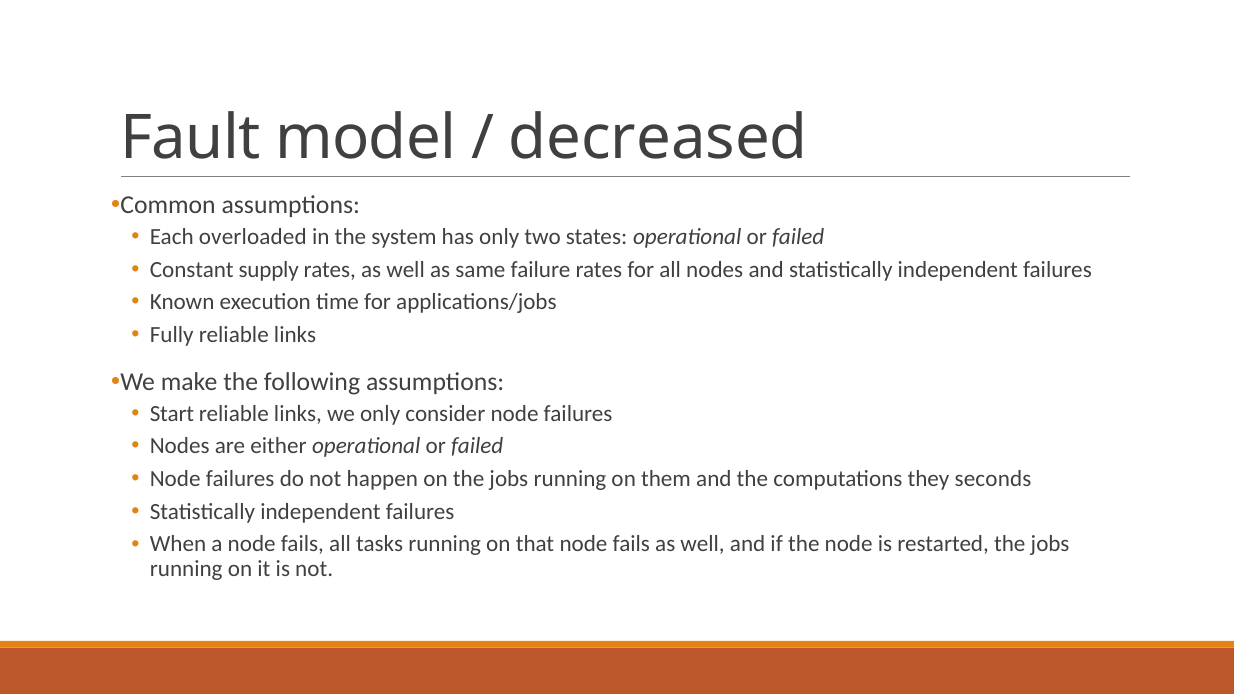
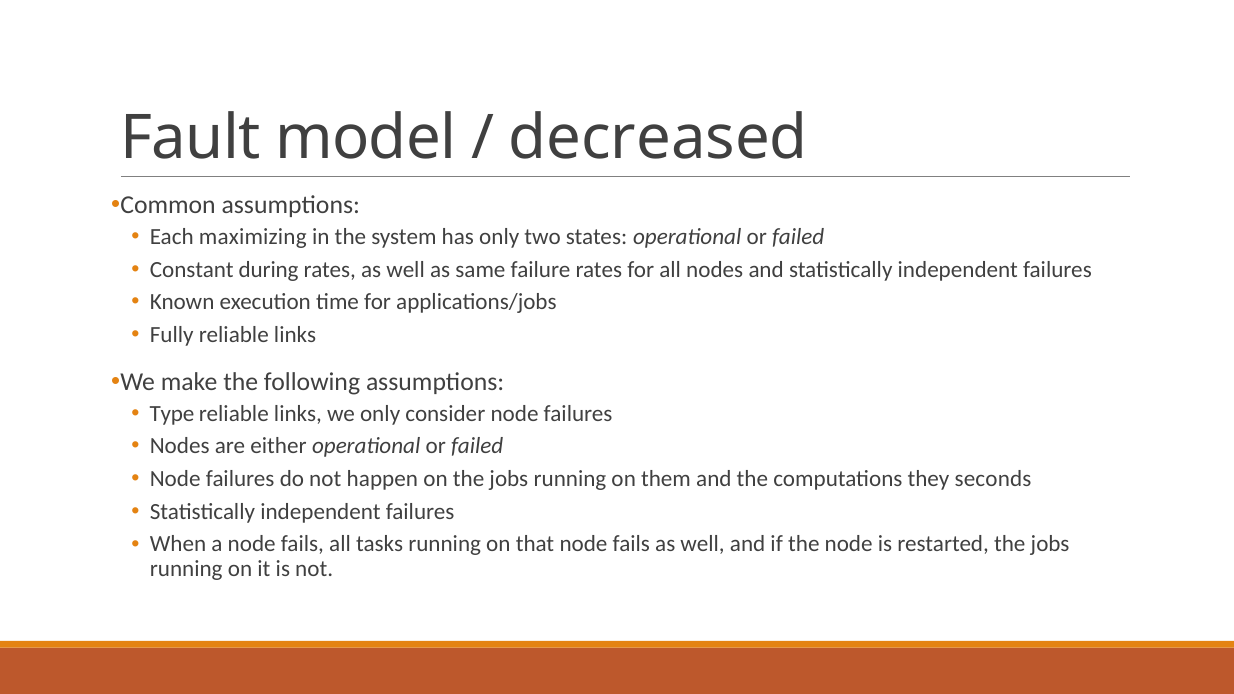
overloaded: overloaded -> maximizing
supply: supply -> during
Start: Start -> Type
